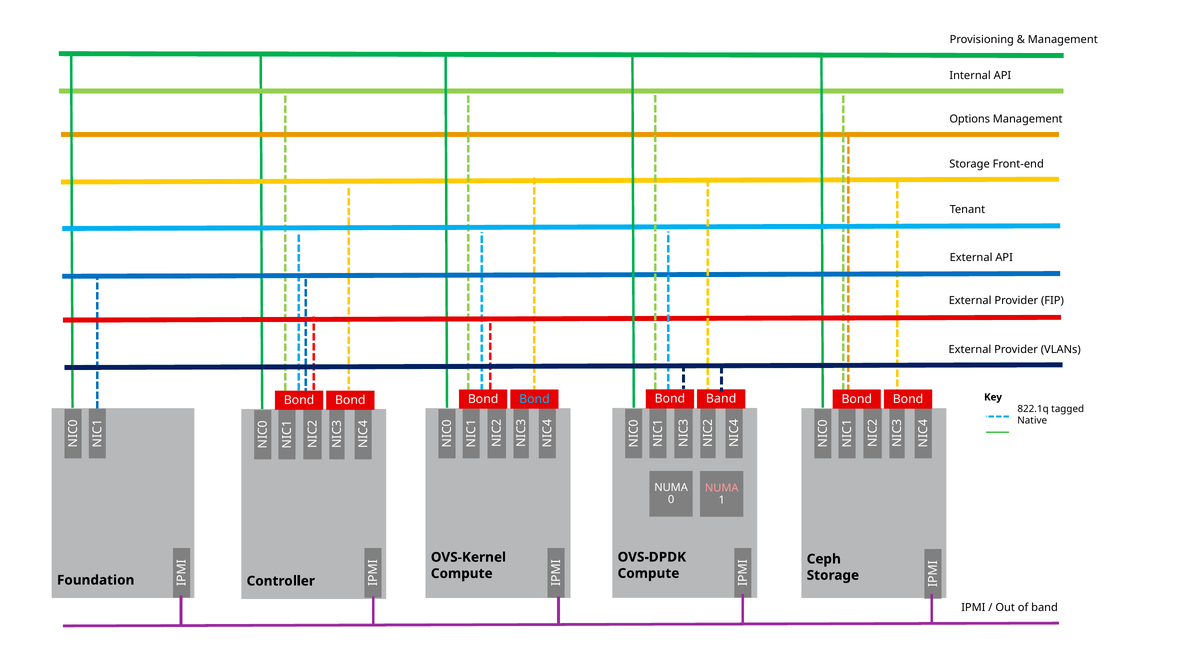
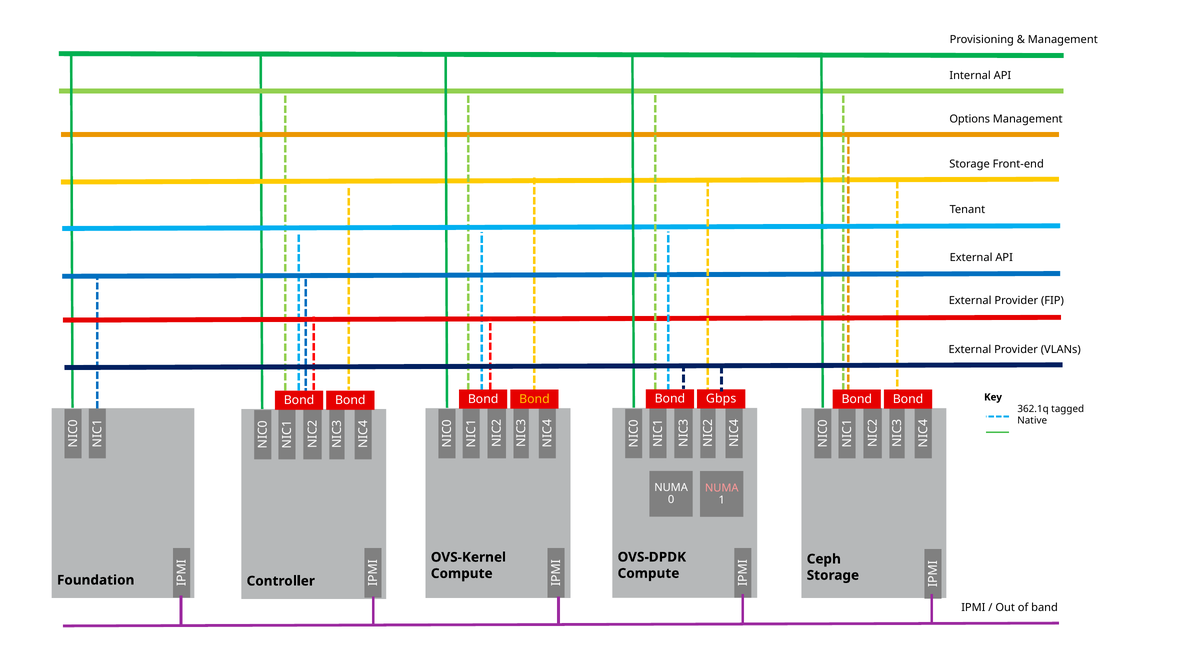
Band at (721, 399): Band -> Gbps
Bond at (534, 399) colour: light blue -> yellow
822.1q: 822.1q -> 362.1q
